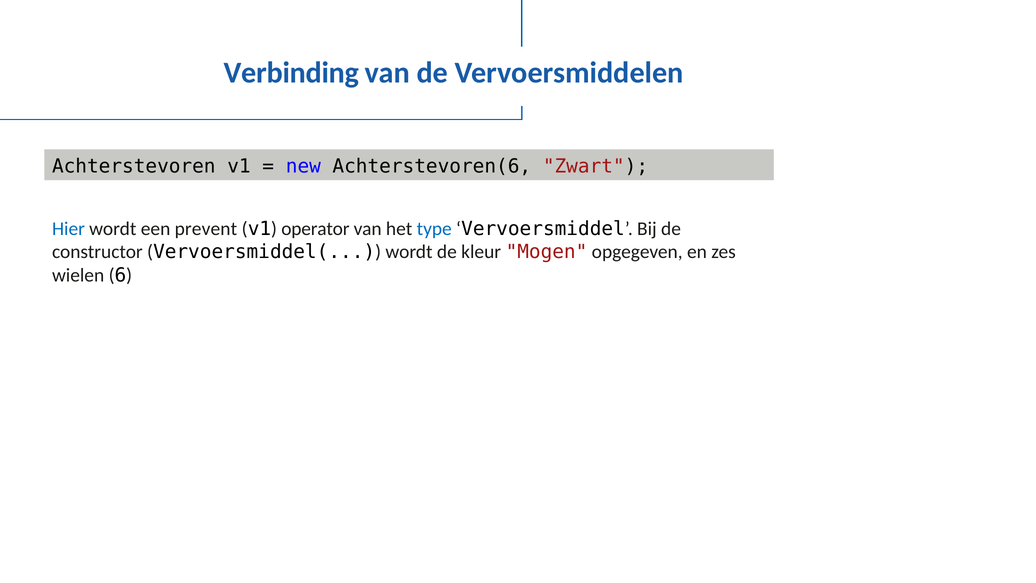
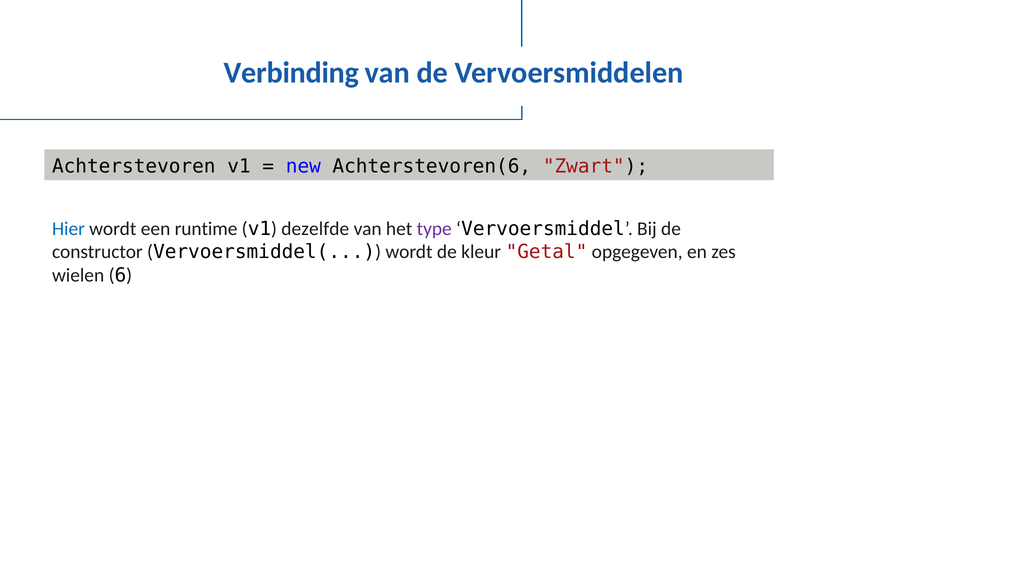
prevent: prevent -> runtime
operator: operator -> dezelfde
type colour: blue -> purple
Mogen: Mogen -> Getal
